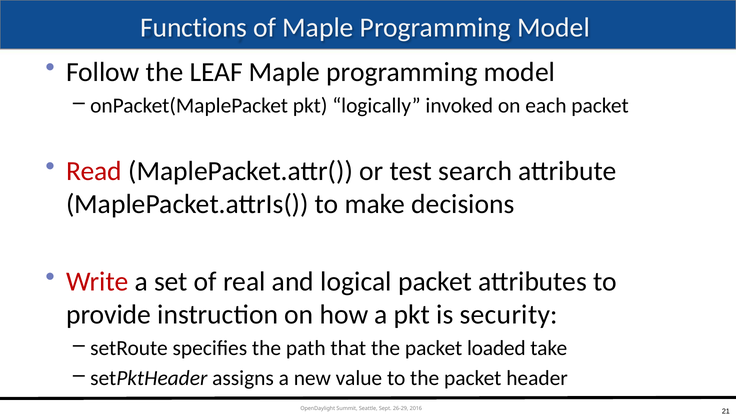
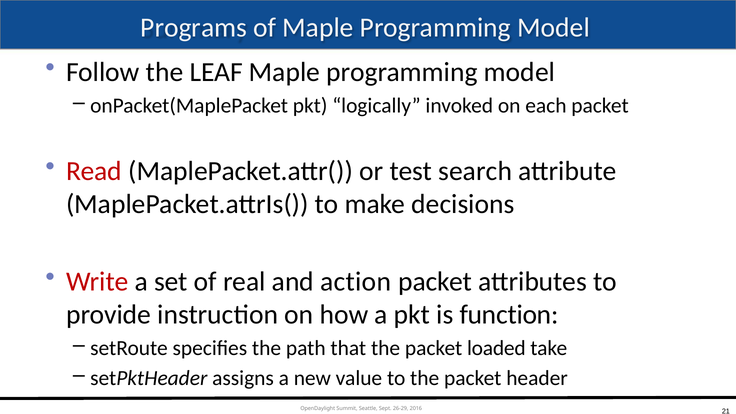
Functions: Functions -> Programs
logical: logical -> action
security: security -> function
